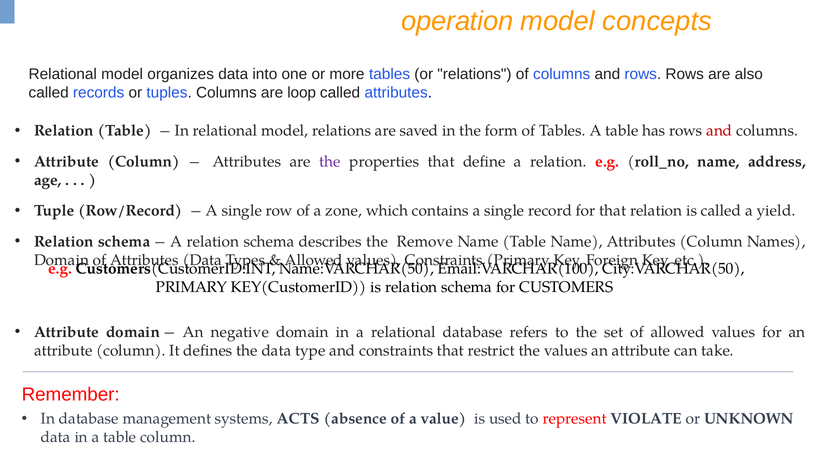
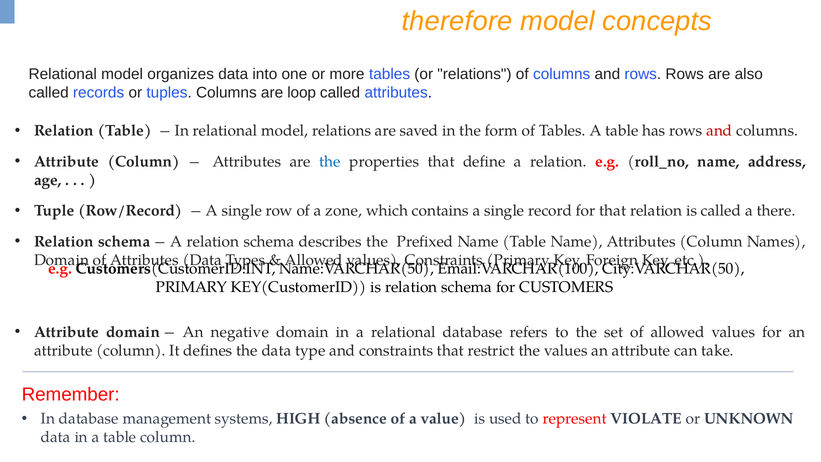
operation: operation -> therefore
the at (330, 161) colour: purple -> blue
yield: yield -> there
Remove: Remove -> Prefixed
ACTS: ACTS -> HIGH
